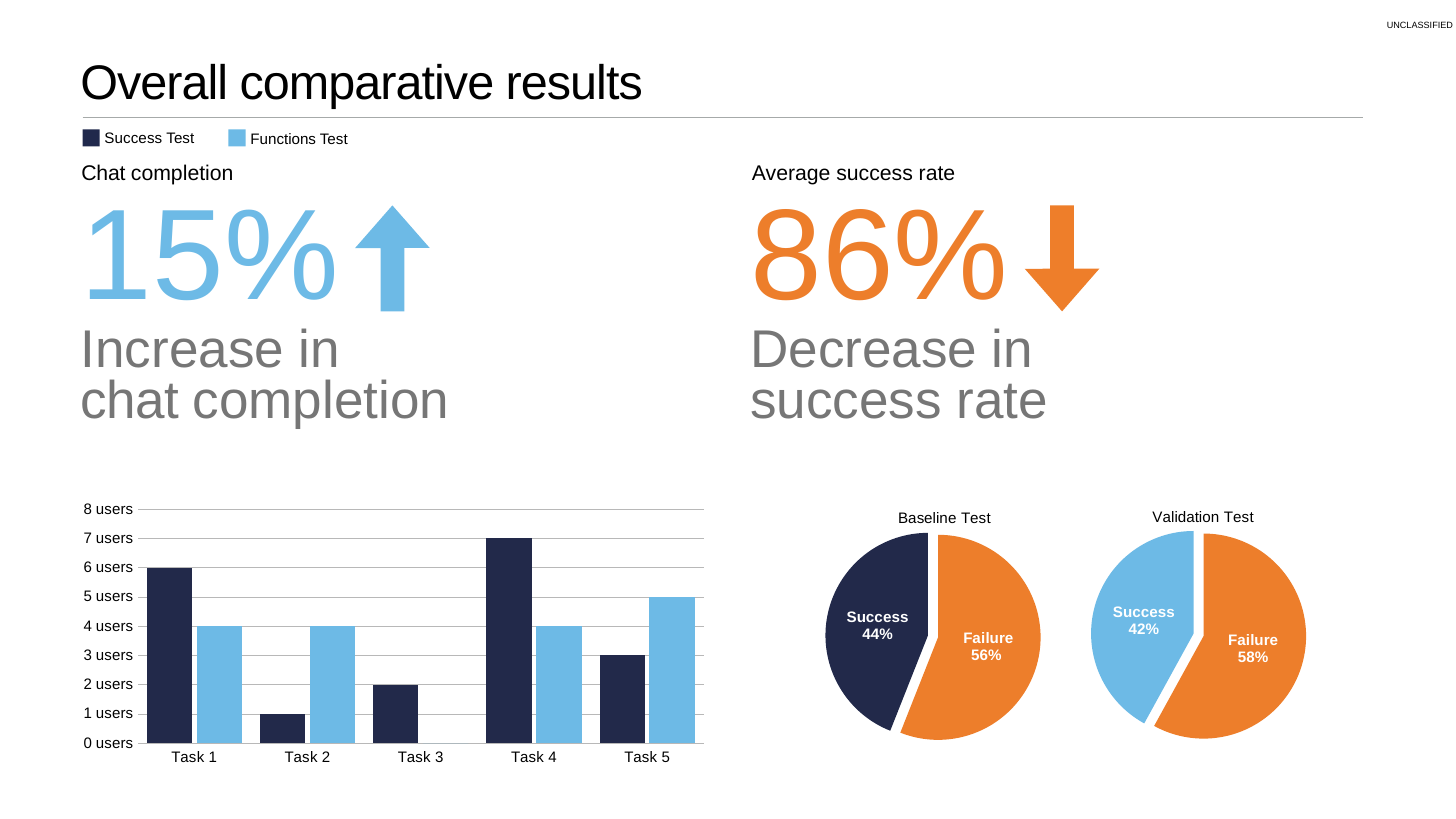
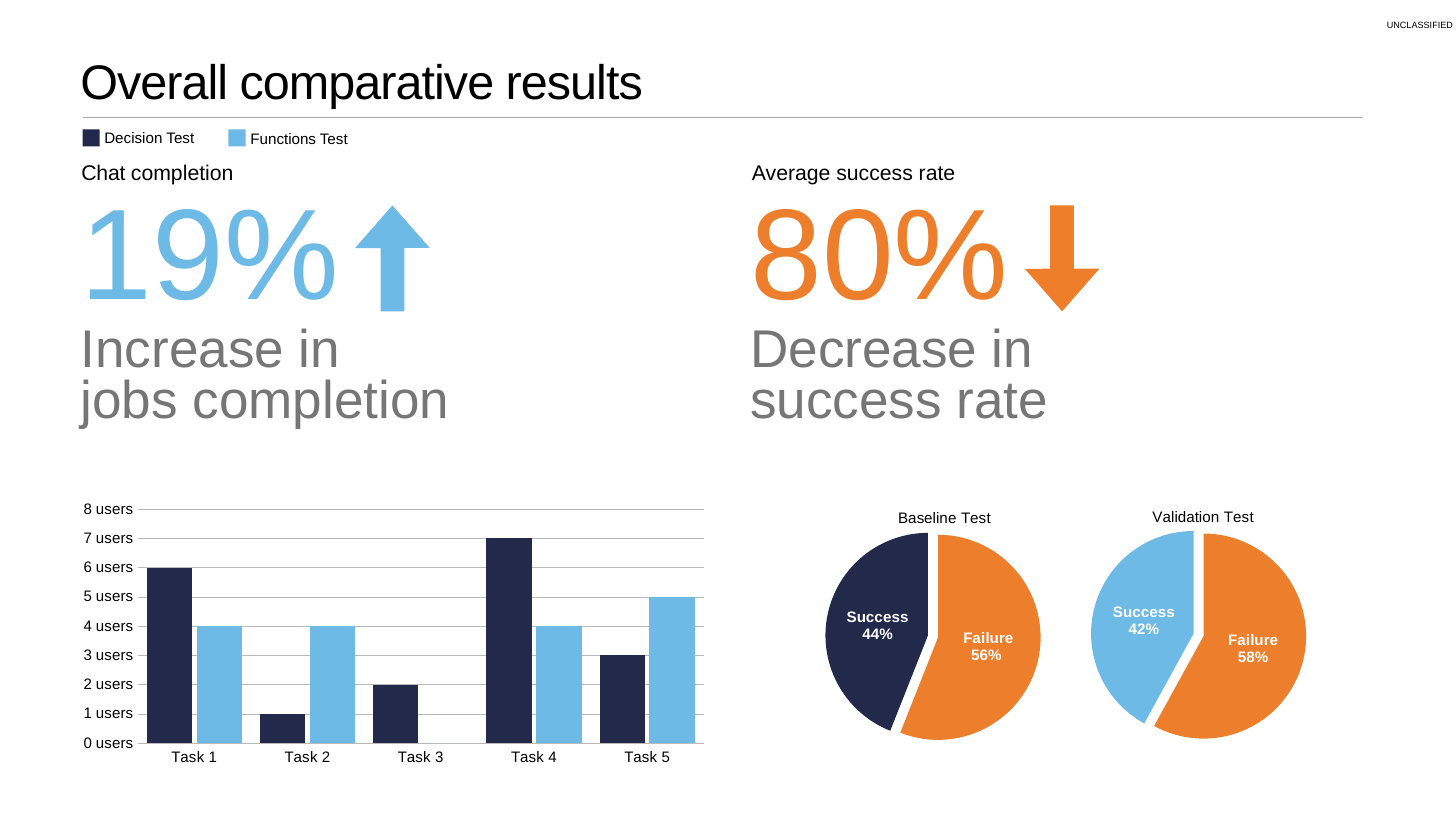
Success at (133, 139): Success -> Decision
15%: 15% -> 19%
86%: 86% -> 80%
chat at (130, 401): chat -> jobs
